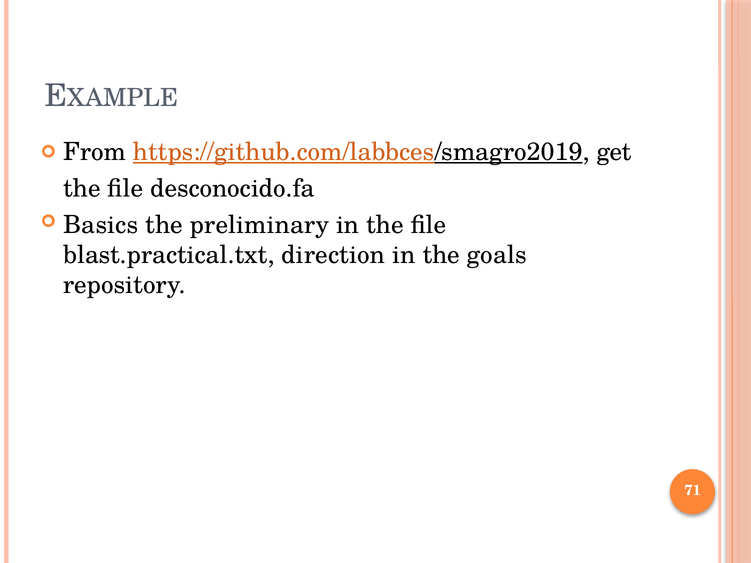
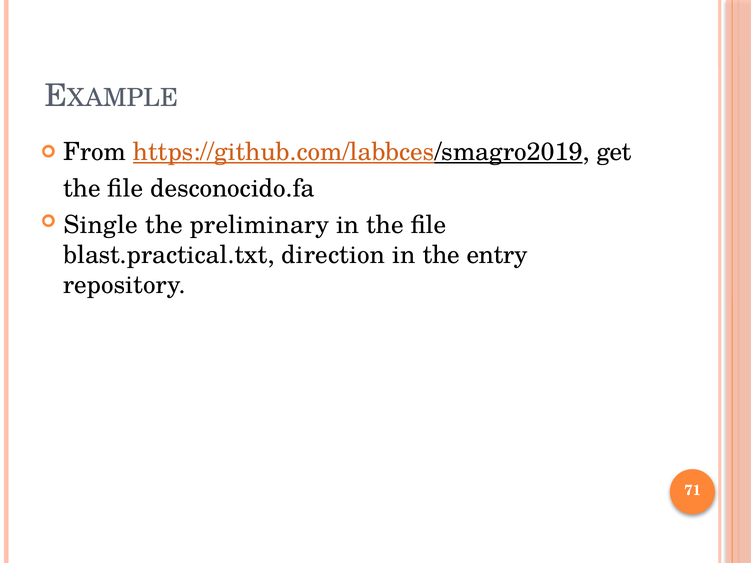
Basics: Basics -> Single
goals: goals -> entry
